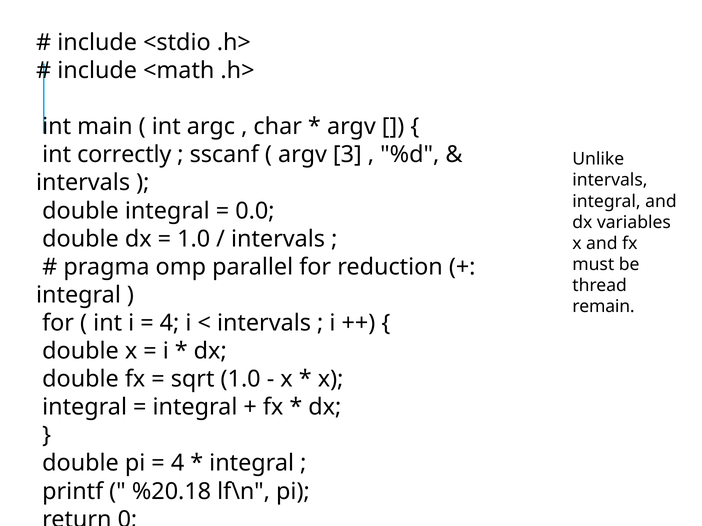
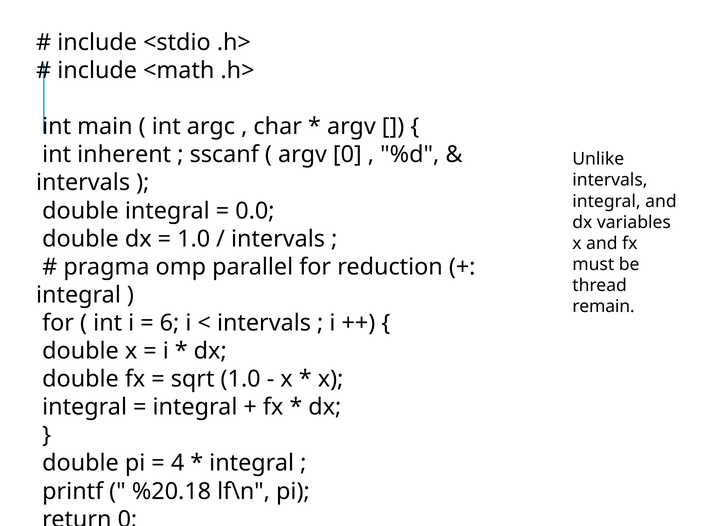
correctly: correctly -> inherent
argv 3: 3 -> 0
4 at (170, 323): 4 -> 6
